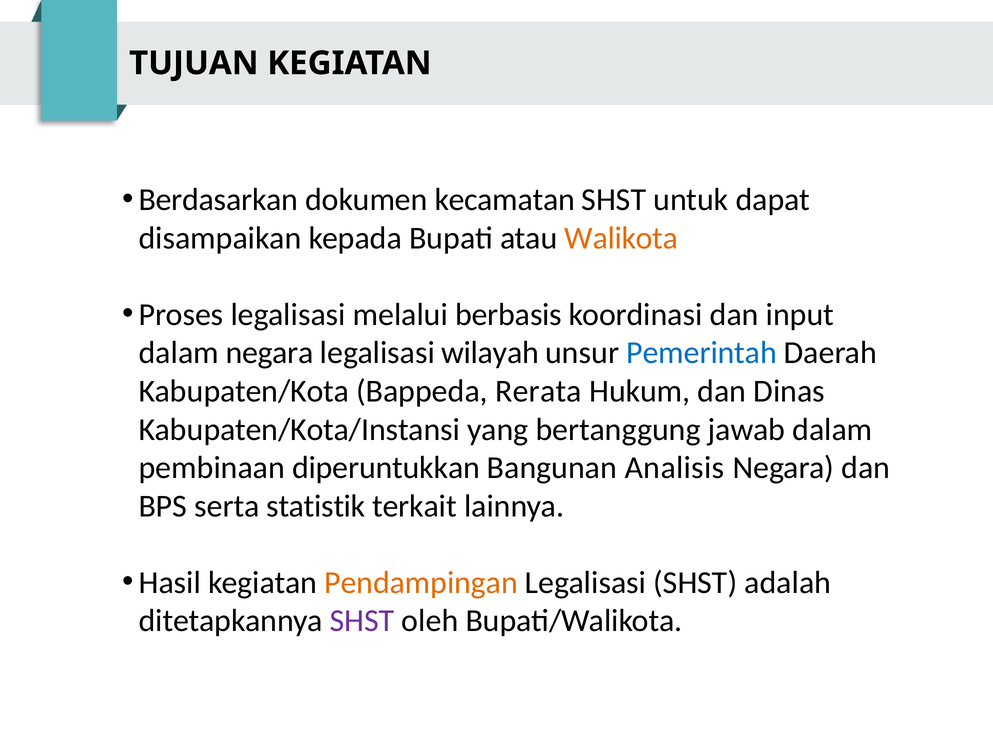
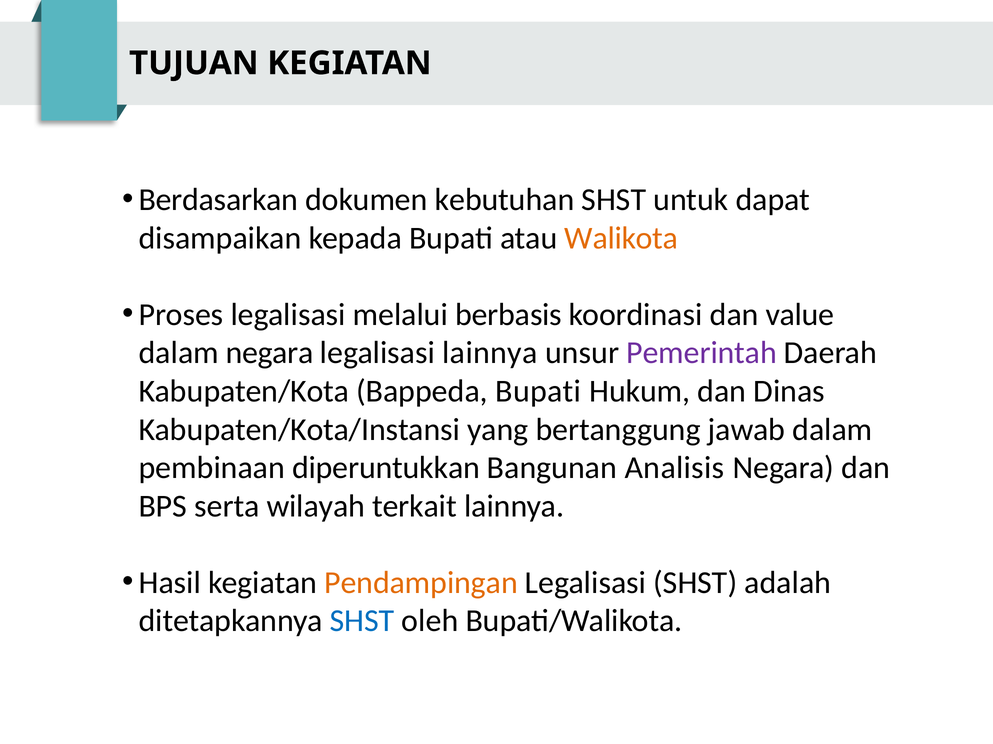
kecamatan: kecamatan -> kebutuhan
input: input -> value
legalisasi wilayah: wilayah -> lainnya
Pemerintah colour: blue -> purple
Bappeda Rerata: Rerata -> Bupati
statistik: statistik -> wilayah
SHST at (362, 621) colour: purple -> blue
